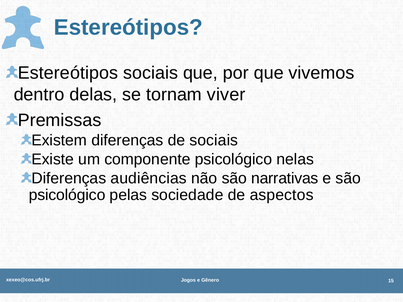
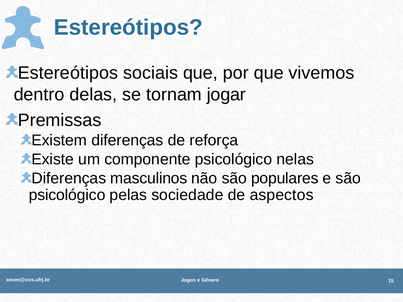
viver: viver -> jogar
de sociais: sociais -> reforça
audiências: audiências -> masculinos
narrativas: narrativas -> populares
